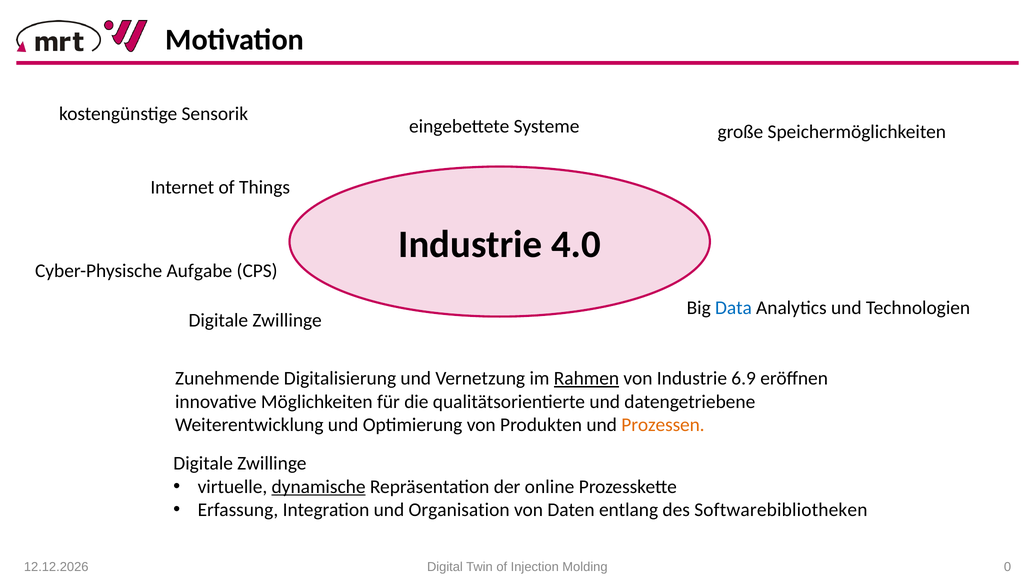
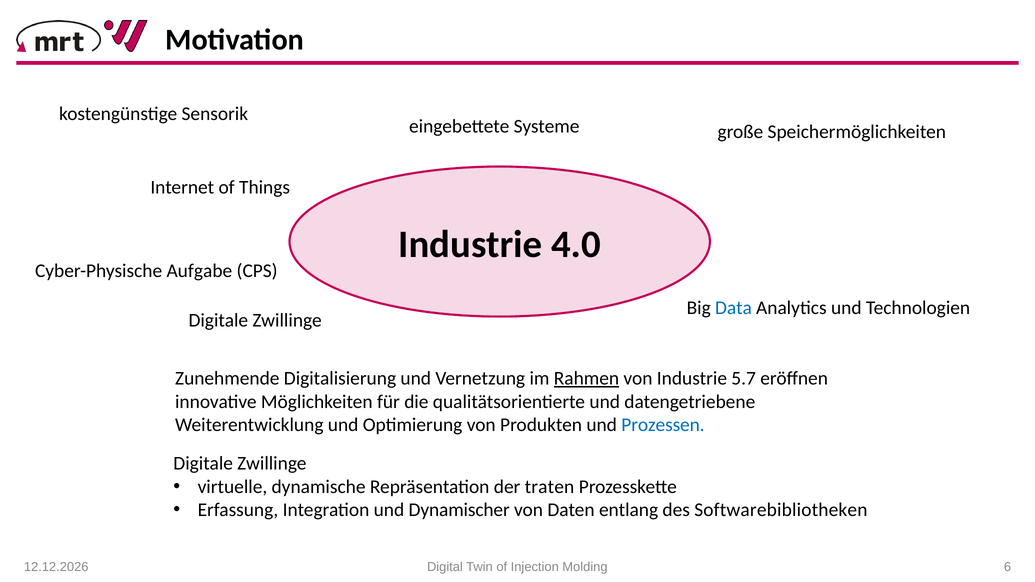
6.9: 6.9 -> 5.7
Prozessen colour: orange -> blue
dynamische underline: present -> none
online: online -> traten
Organisation: Organisation -> Dynamischer
0: 0 -> 6
